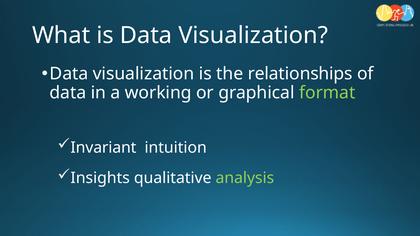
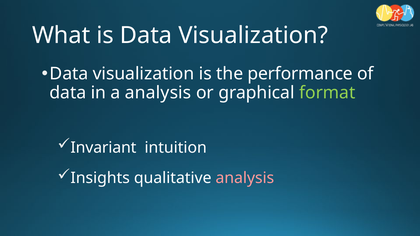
relationships: relationships -> performance
a working: working -> analysis
analysis at (245, 178) colour: light green -> pink
